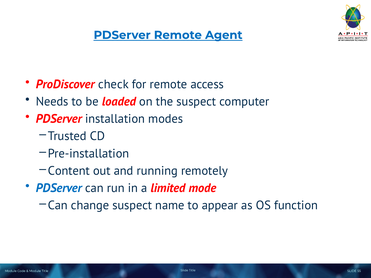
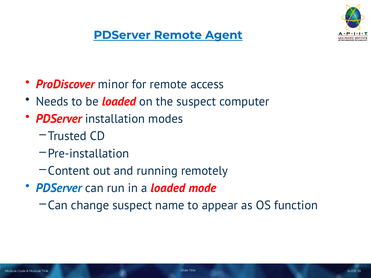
check: check -> minor
a limited: limited -> loaded
